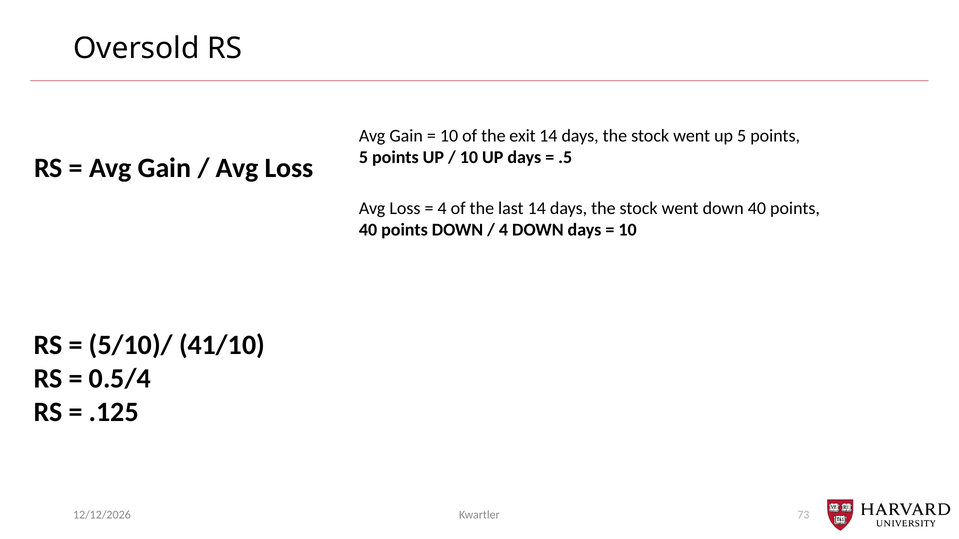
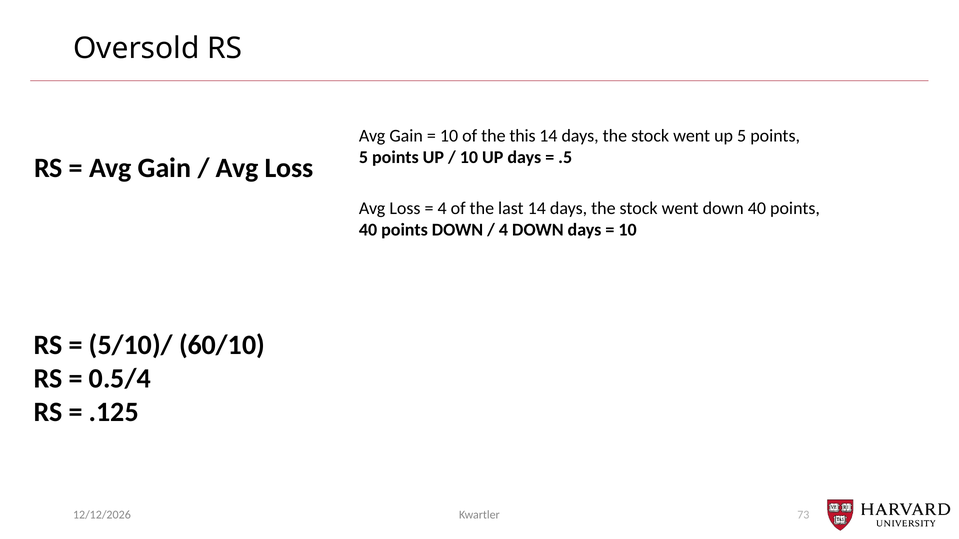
exit: exit -> this
41/10: 41/10 -> 60/10
